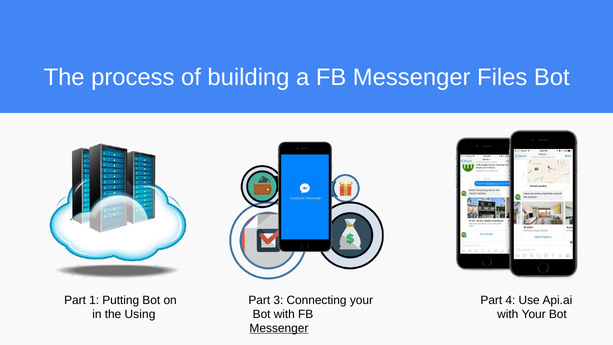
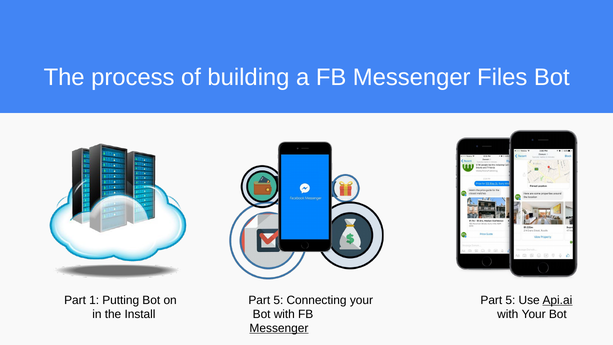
3 at (278, 300): 3 -> 5
4 at (510, 300): 4 -> 5
Api.ai underline: none -> present
Using: Using -> Install
